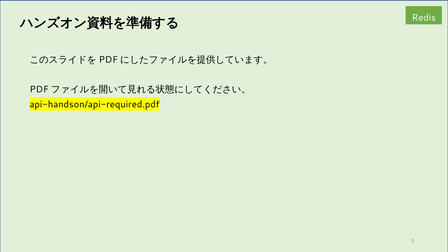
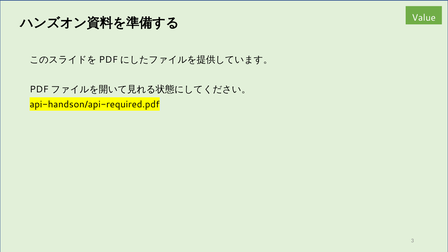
Redis: Redis -> Value
